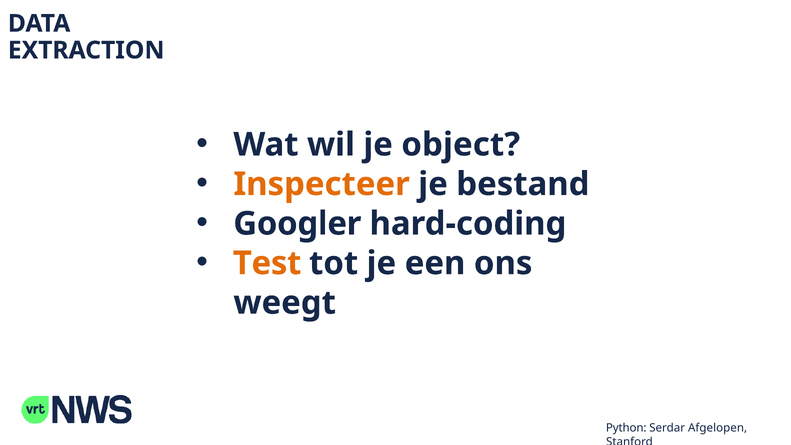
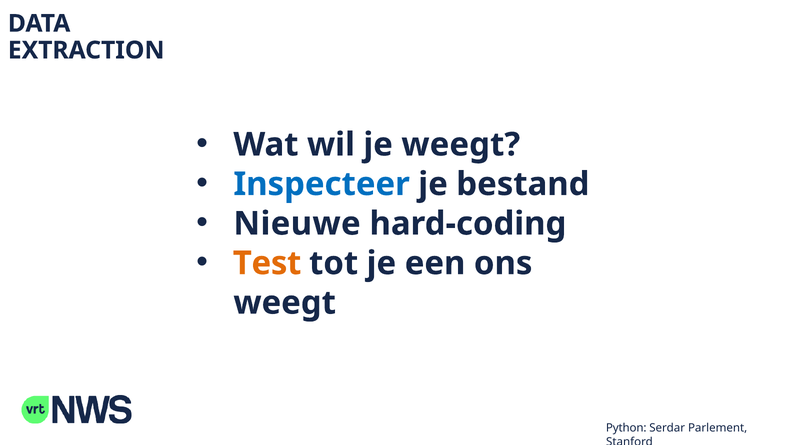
je object: object -> weegt
Inspecteer colour: orange -> blue
Googler: Googler -> Nieuwe
Afgelopen: Afgelopen -> Parlement
